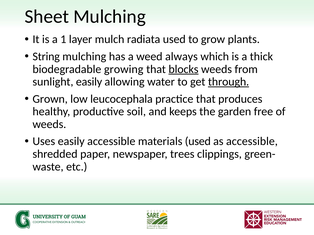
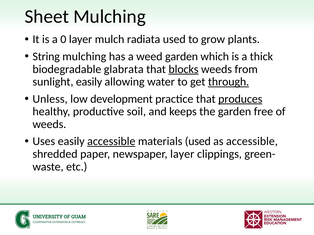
1: 1 -> 0
weed always: always -> garden
growing: growing -> glabrata
Grown: Grown -> Unless
leucocephala: leucocephala -> development
produces underline: none -> present
accessible at (111, 142) underline: none -> present
newspaper trees: trees -> layer
